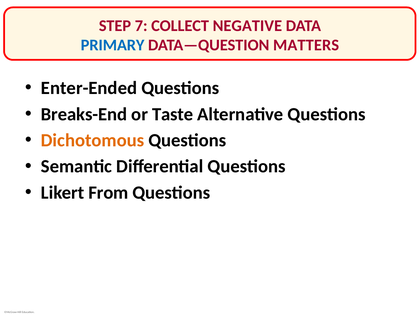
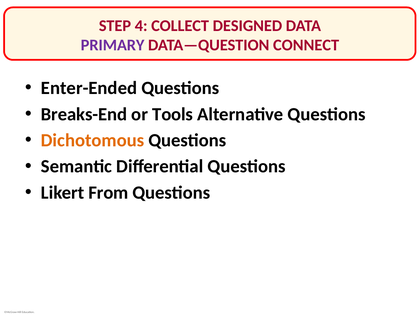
7: 7 -> 4
NEGATIVE: NEGATIVE -> DESIGNED
PRIMARY colour: blue -> purple
MATTERS: MATTERS -> CONNECT
Taste: Taste -> Tools
